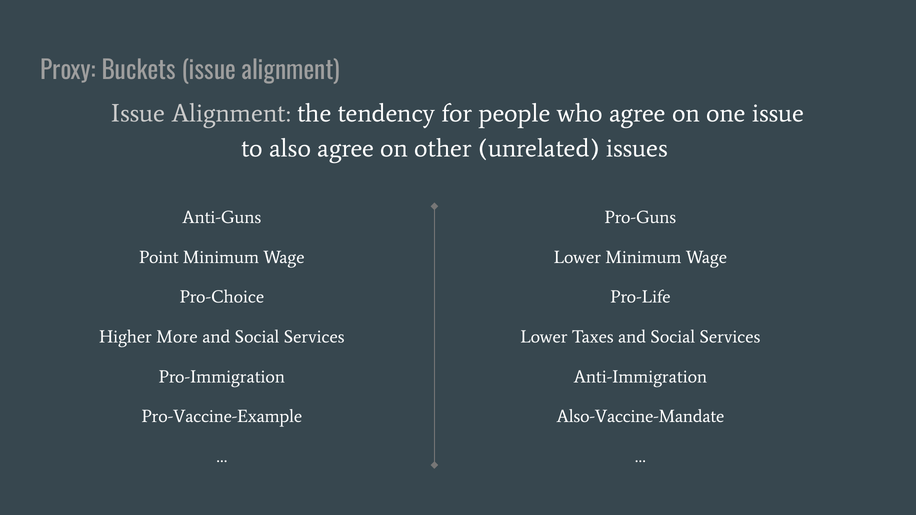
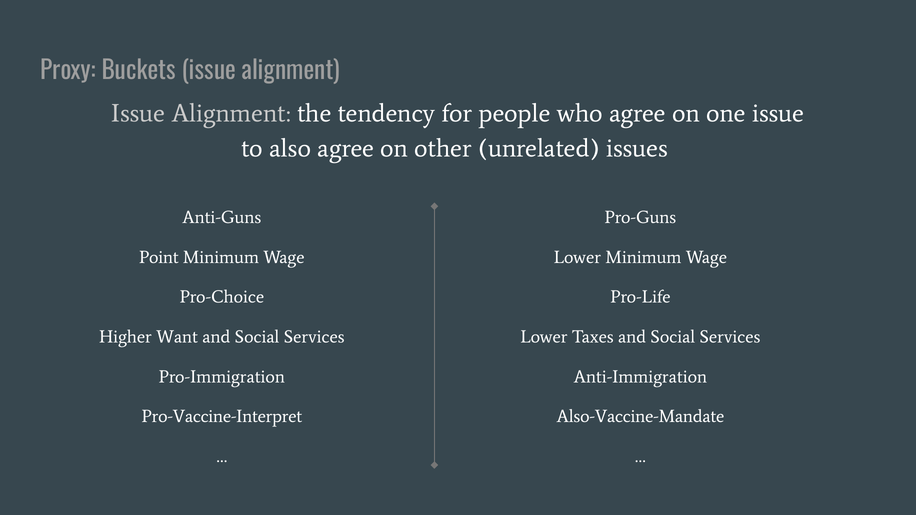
More: More -> Want
Pro-Vaccine-Example: Pro-Vaccine-Example -> Pro-Vaccine-Interpret
